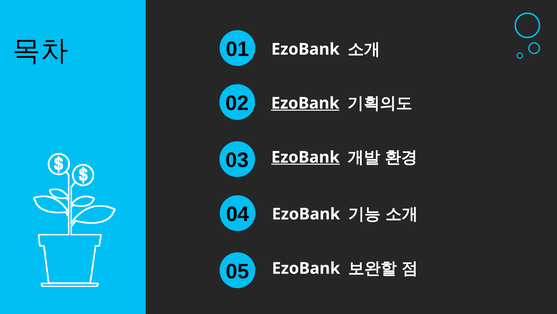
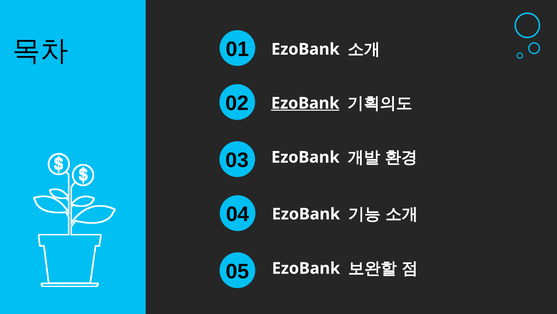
EzoBank at (305, 157) underline: present -> none
